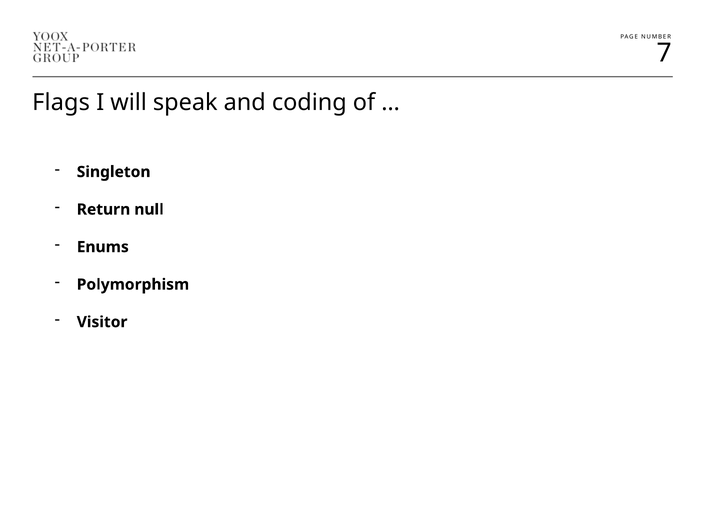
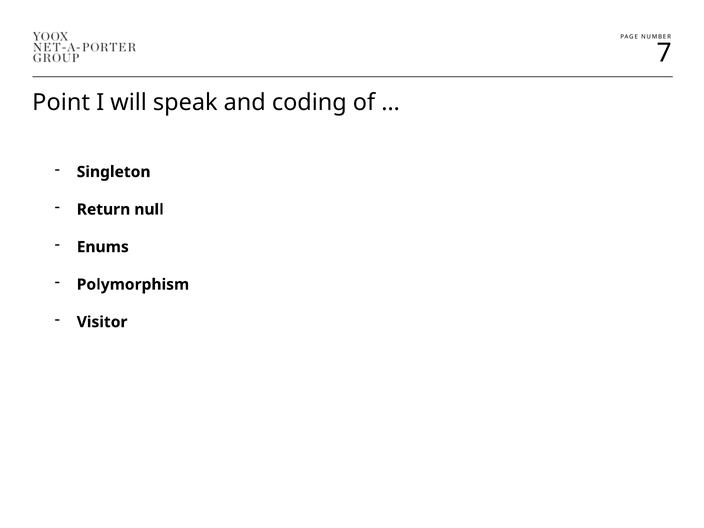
Flags: Flags -> Point
